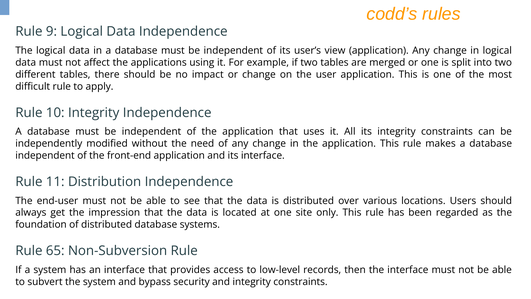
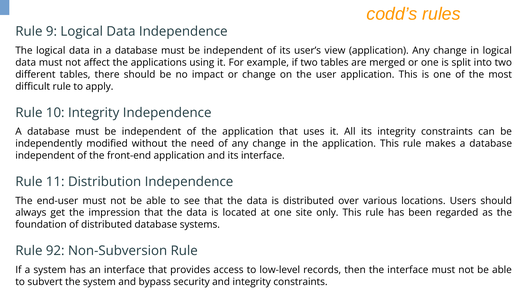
65: 65 -> 92
